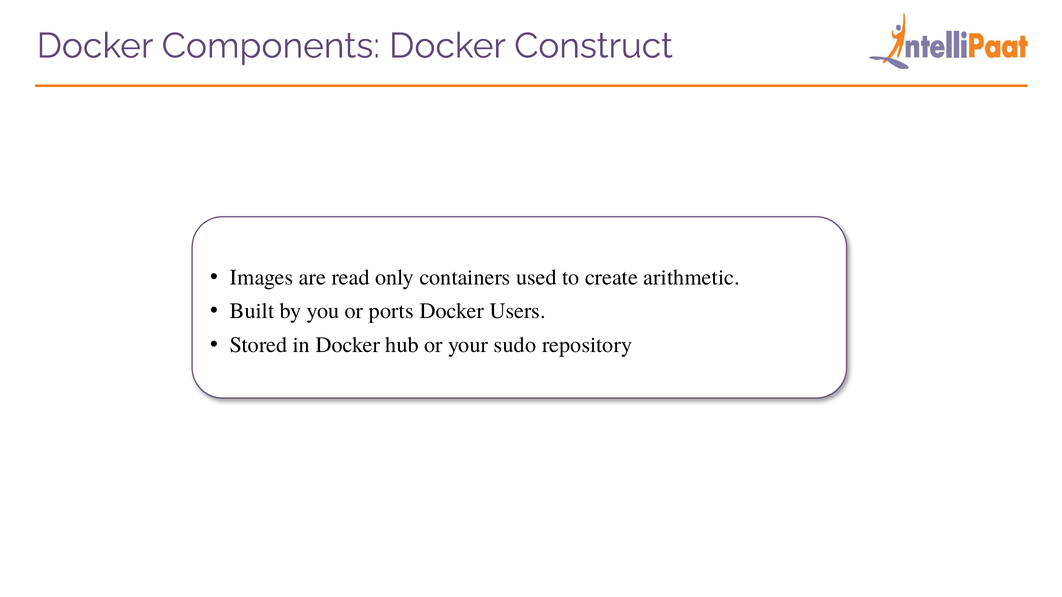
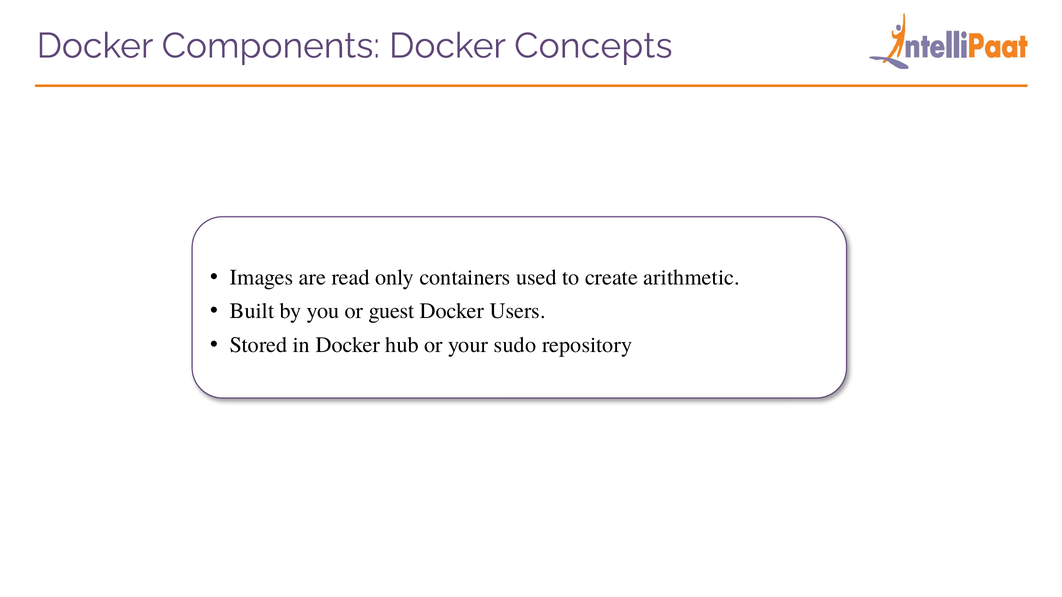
Construct: Construct -> Concepts
ports: ports -> guest
